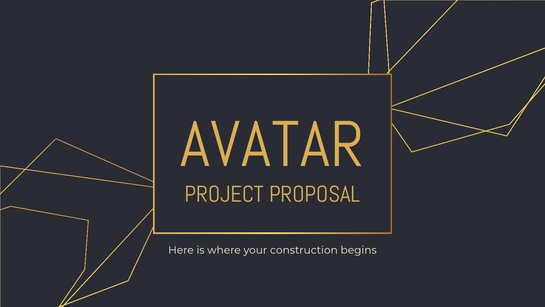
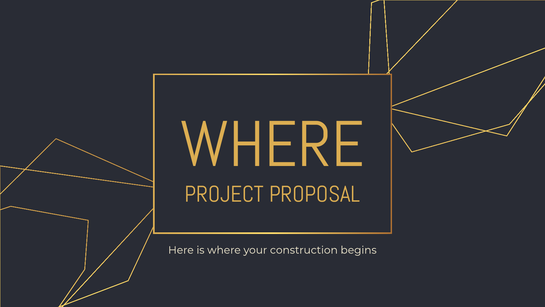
AVATAR at (272, 145): AVATAR -> WHERE
